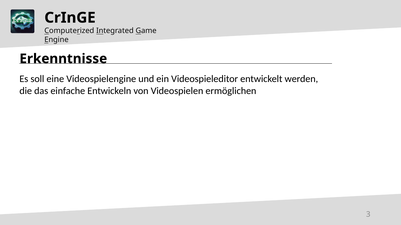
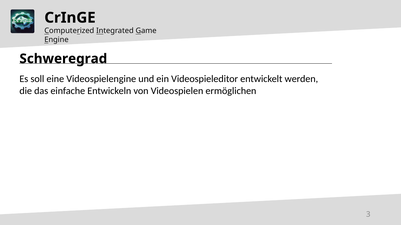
Erkenntnisse: Erkenntnisse -> Schweregrad
